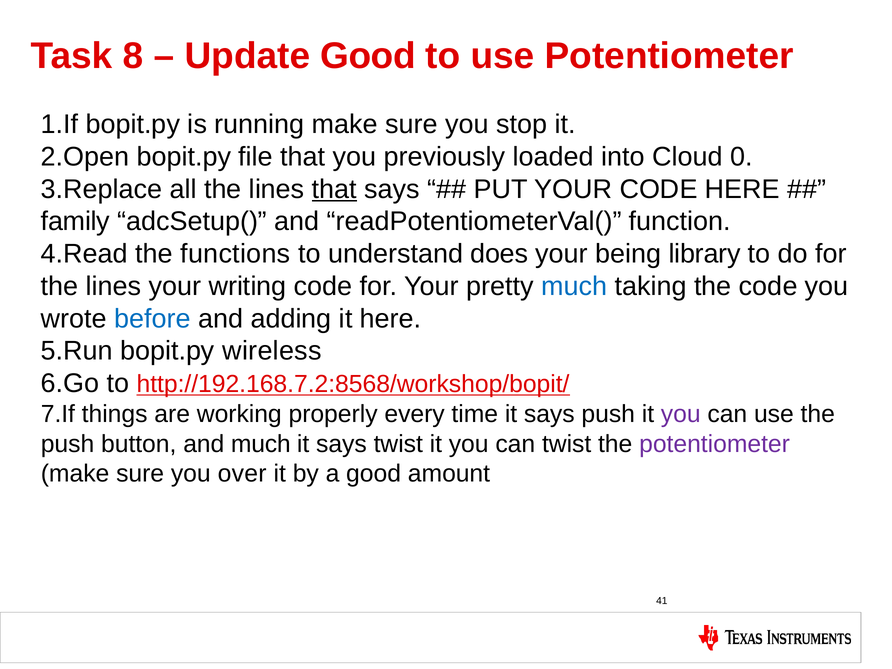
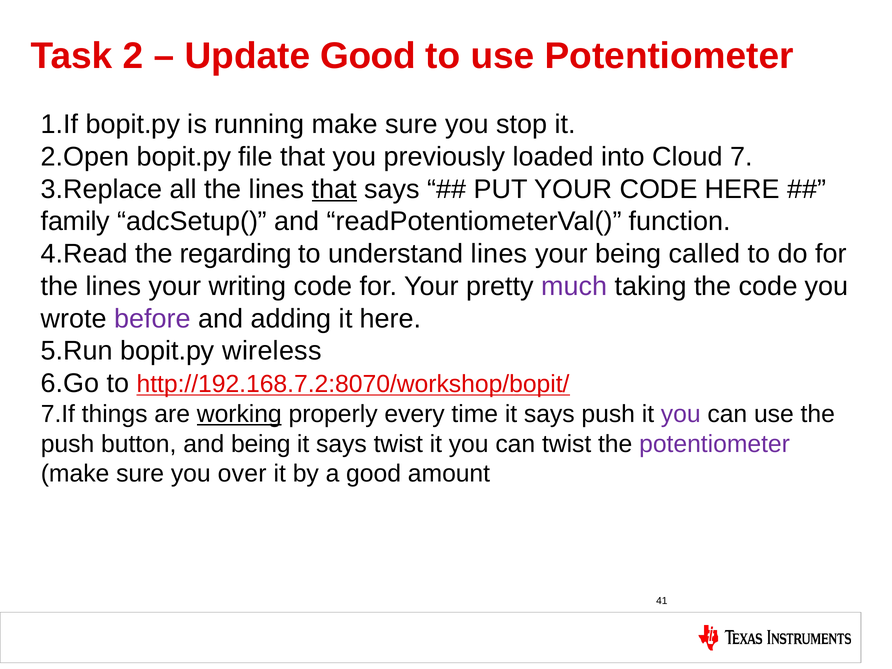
8: 8 -> 2
0: 0 -> 7
functions: functions -> regarding
understand does: does -> lines
library: library -> called
much at (574, 286) colour: blue -> purple
before colour: blue -> purple
http://192.168.7.2:8568/workshop/bopit/: http://192.168.7.2:8568/workshop/bopit/ -> http://192.168.7.2:8070/workshop/bopit/
working underline: none -> present
and much: much -> being
